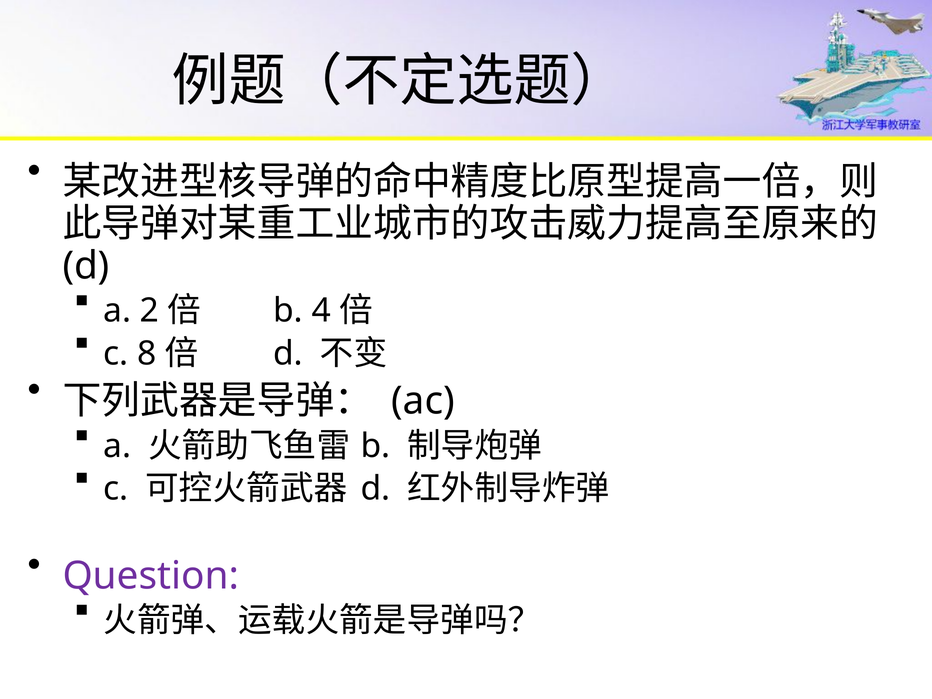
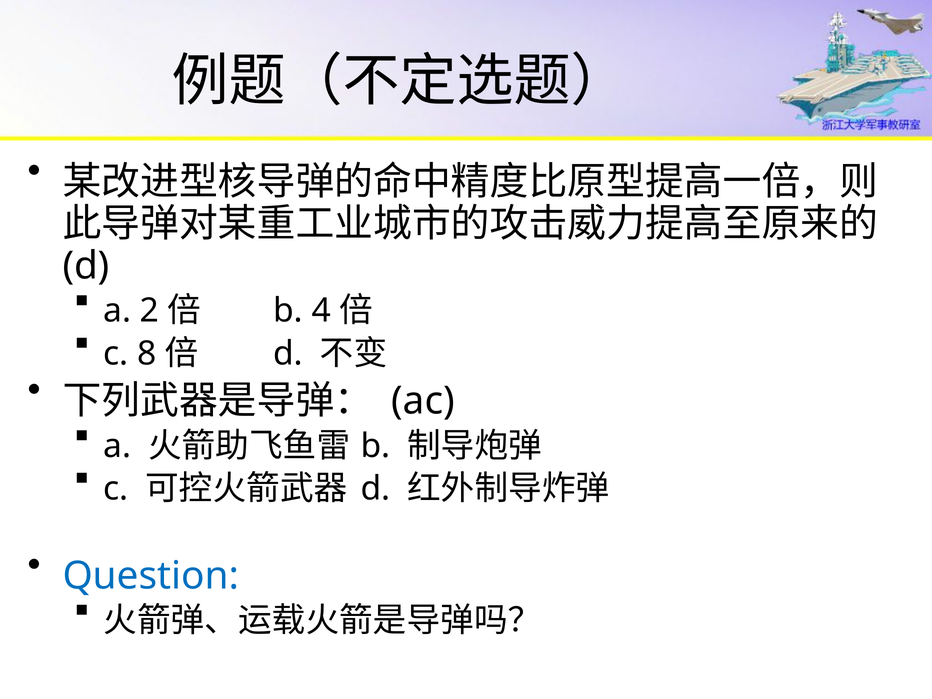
Question colour: purple -> blue
